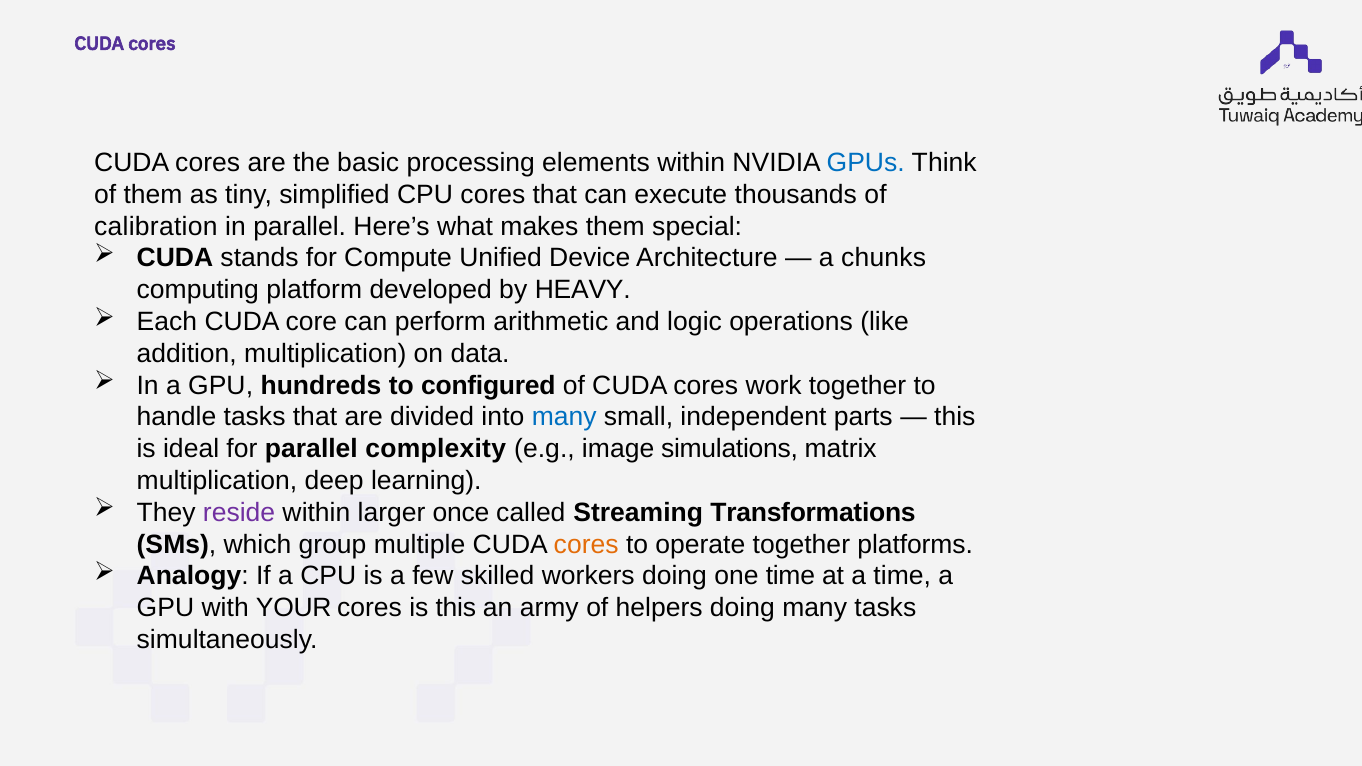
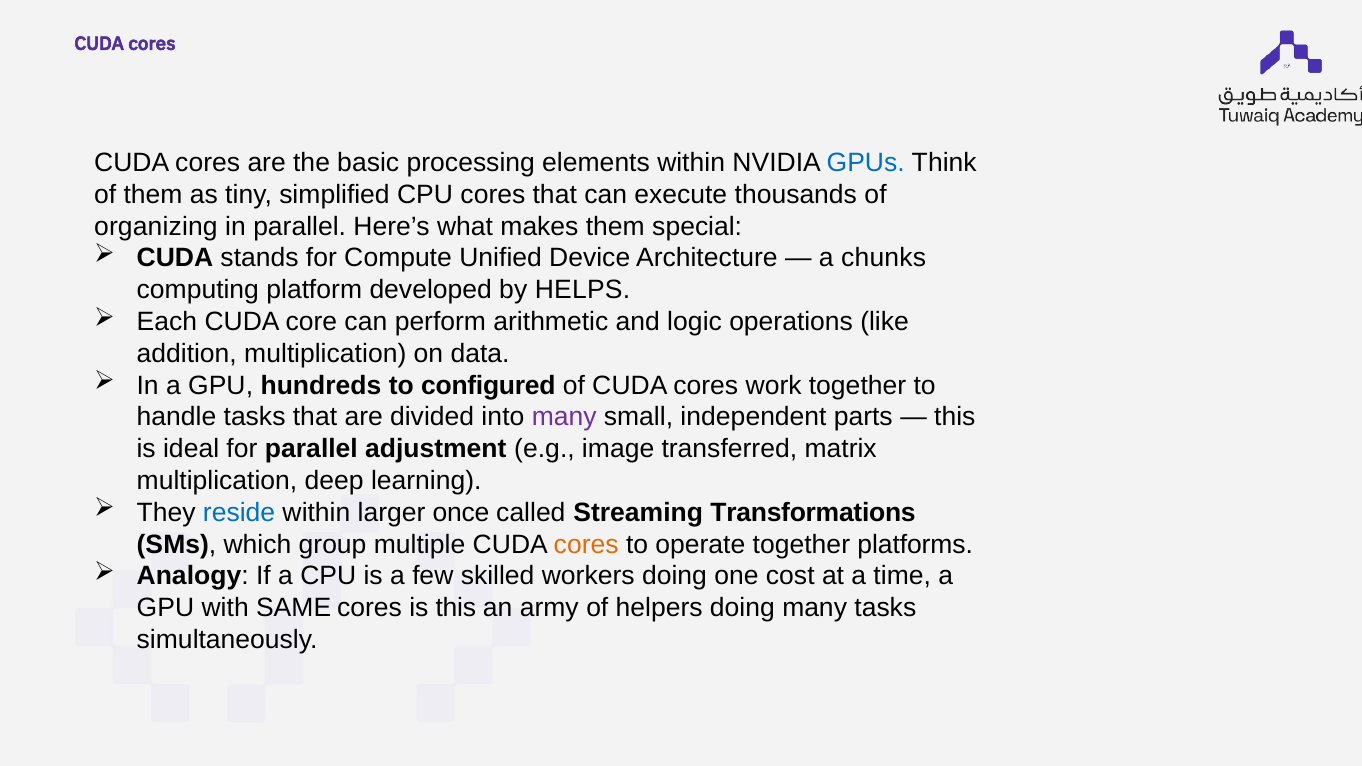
calibration: calibration -> organizing
HEAVY: HEAVY -> HELPS
many at (564, 417) colour: blue -> purple
complexity: complexity -> adjustment
simulations: simulations -> transferred
reside colour: purple -> blue
one time: time -> cost
YOUR: YOUR -> SAME
